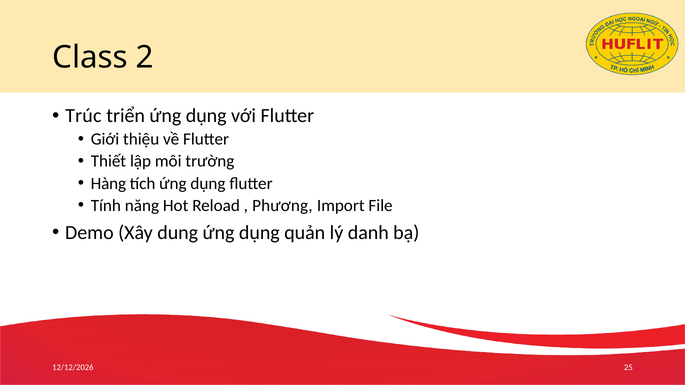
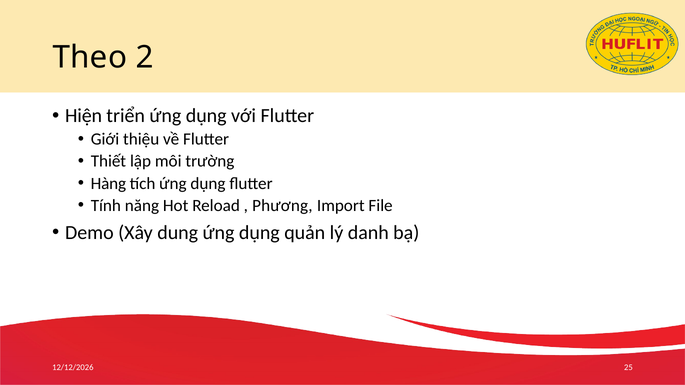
Class: Class -> Theo
Trúc: Trúc -> Hiện
